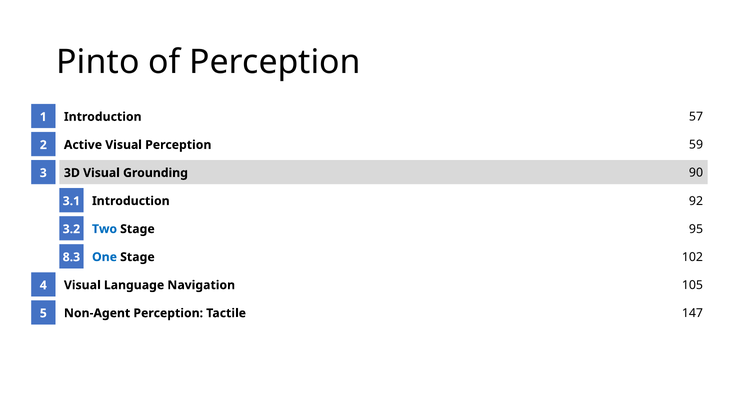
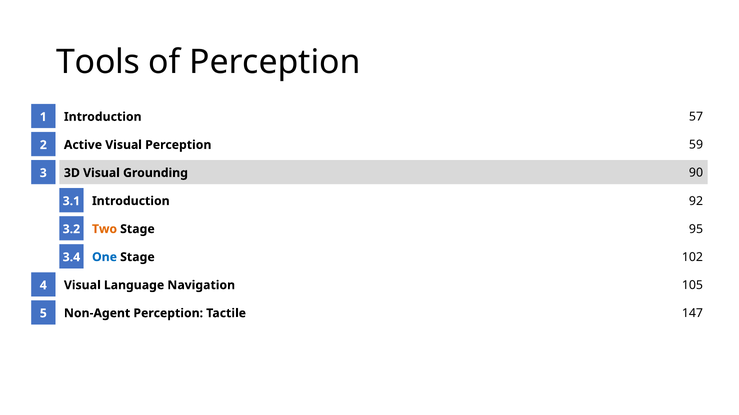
Pinto: Pinto -> Tools
Two colour: blue -> orange
8.3: 8.3 -> 3.4
